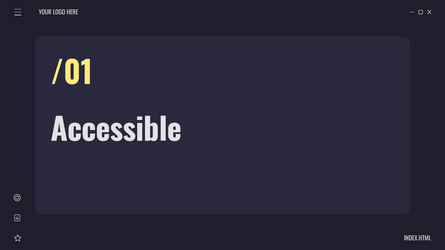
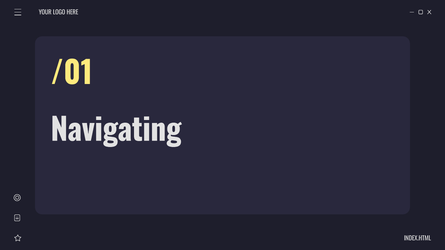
Accessible: Accessible -> Navigating
